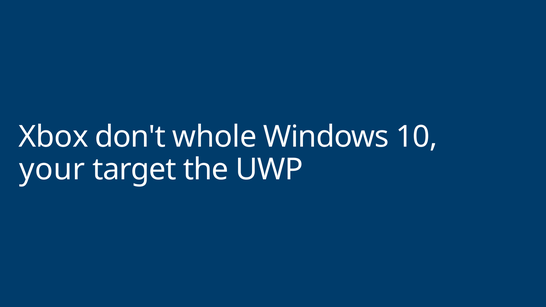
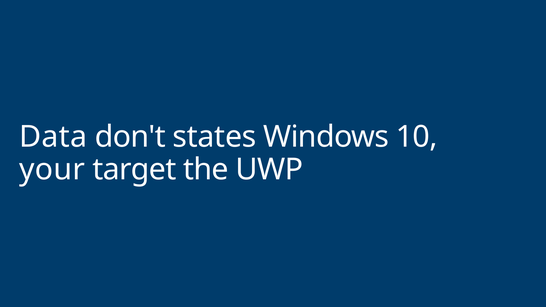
Xbox: Xbox -> Data
whole: whole -> states
